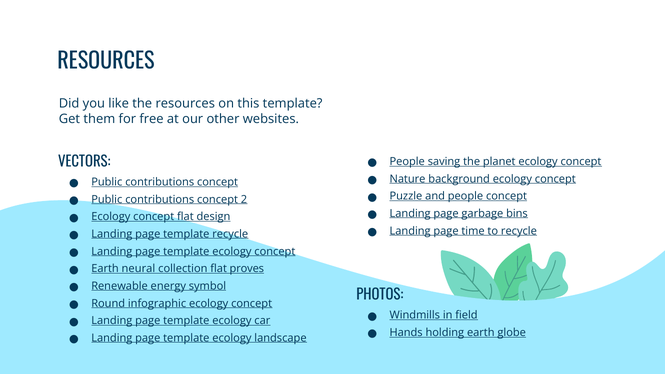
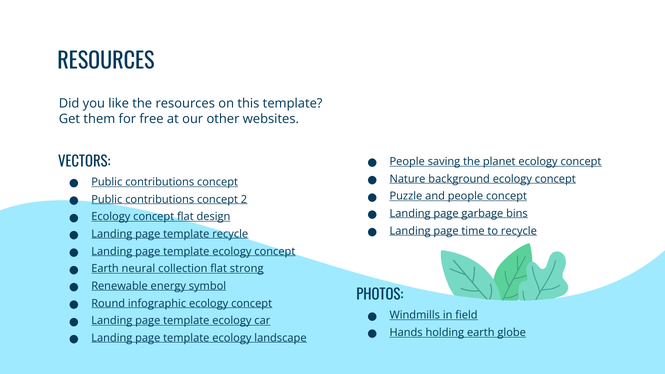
proves: proves -> strong
